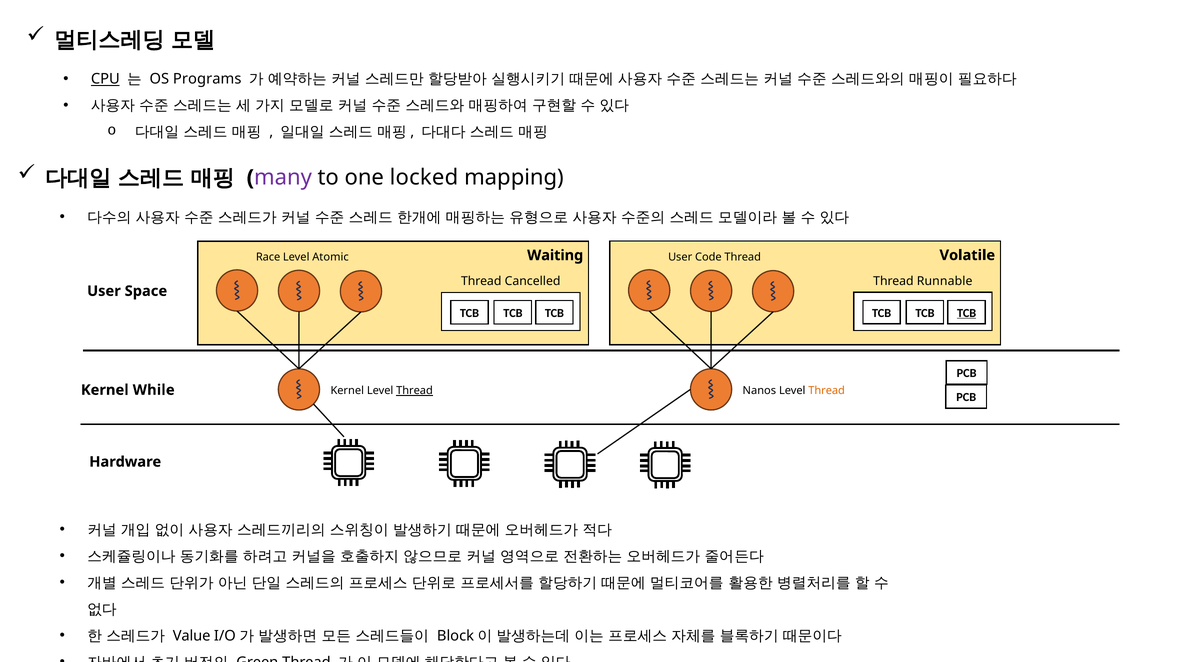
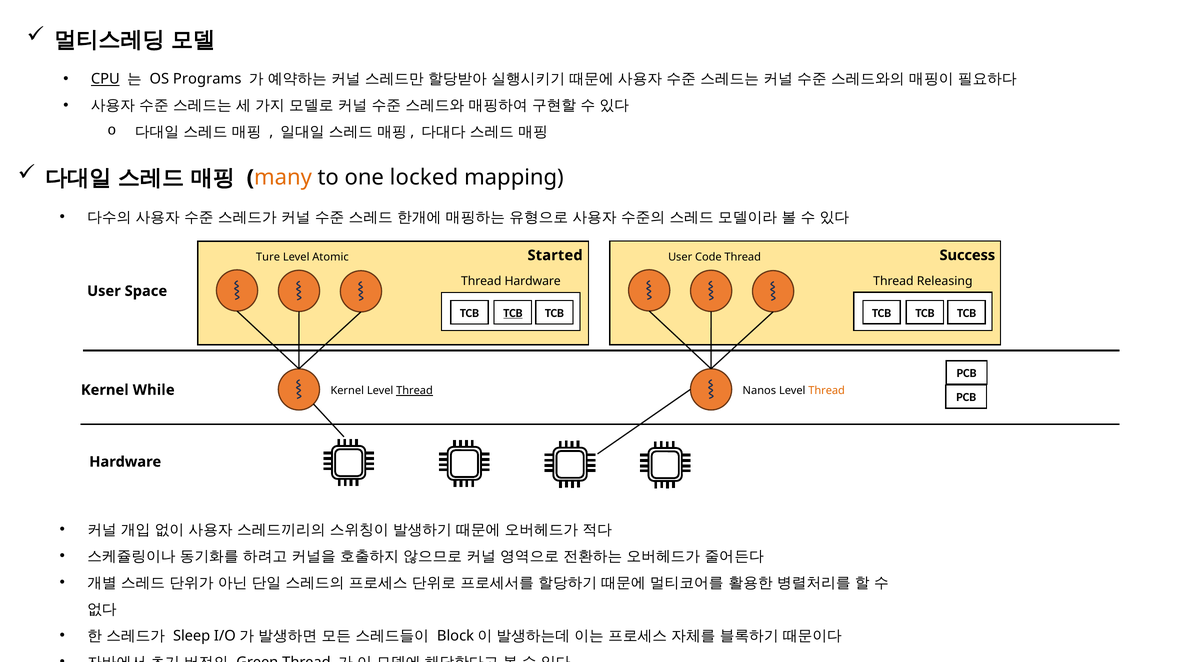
many colour: purple -> orange
Waiting: Waiting -> Started
Volatile: Volatile -> Success
Race: Race -> Ture
Cancelled at (533, 281): Cancelled -> Hardware
Runnable: Runnable -> Releasing
TCB at (513, 313) underline: none -> present
TCB at (967, 313) underline: present -> none
Value: Value -> Sleep
